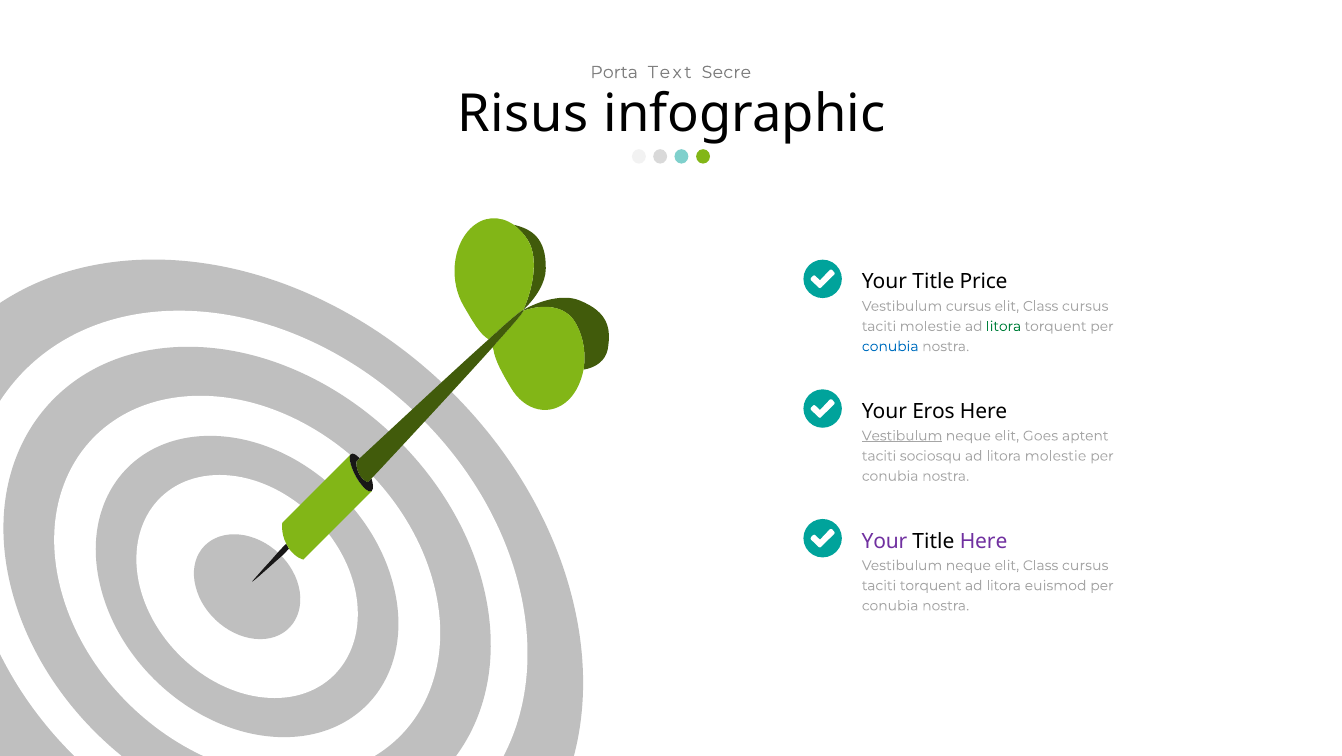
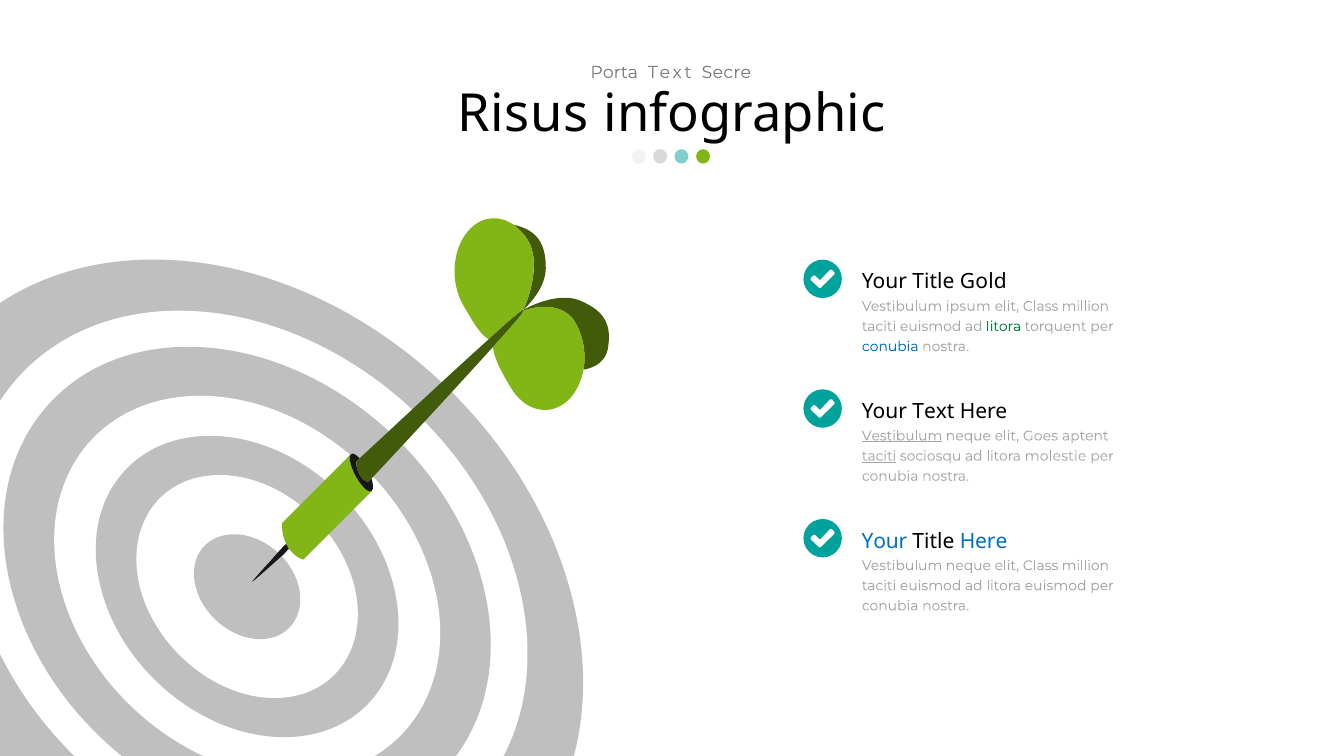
Price: Price -> Gold
Vestibulum cursus: cursus -> ipsum
cursus at (1085, 306): cursus -> million
molestie at (930, 326): molestie -> euismod
Your Eros: Eros -> Text
taciti at (879, 456) underline: none -> present
Your at (884, 541) colour: purple -> blue
Here at (984, 541) colour: purple -> blue
neque elit Class cursus: cursus -> million
torquent at (931, 586): torquent -> euismod
